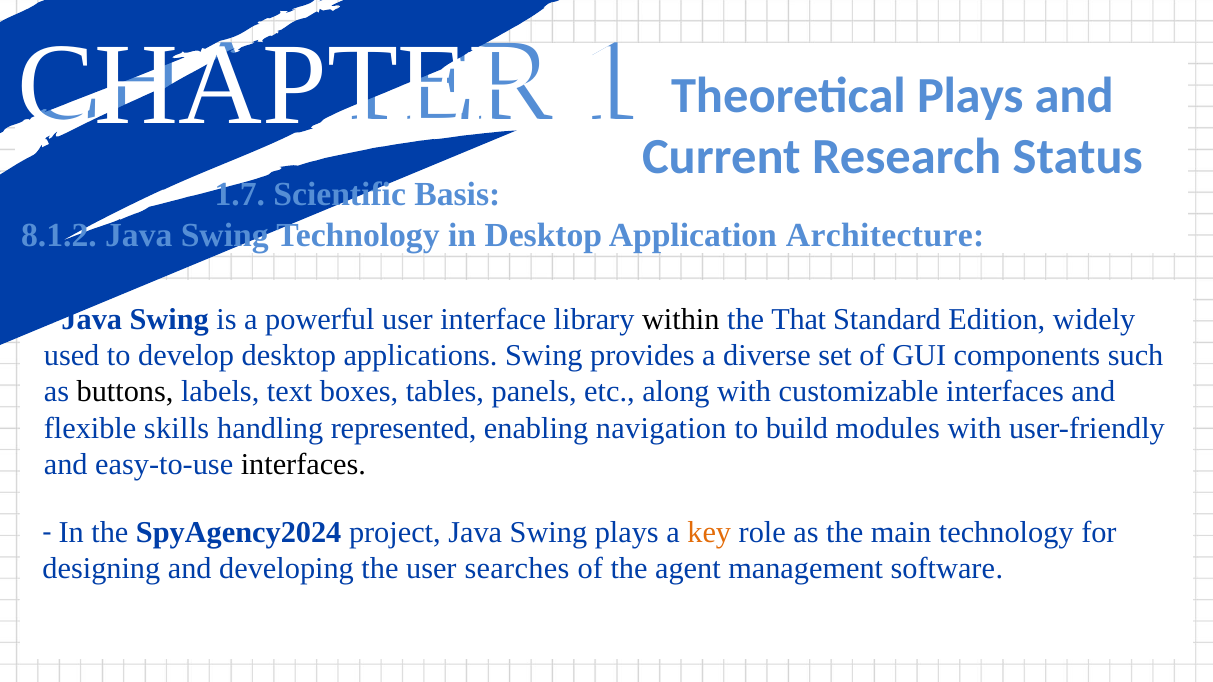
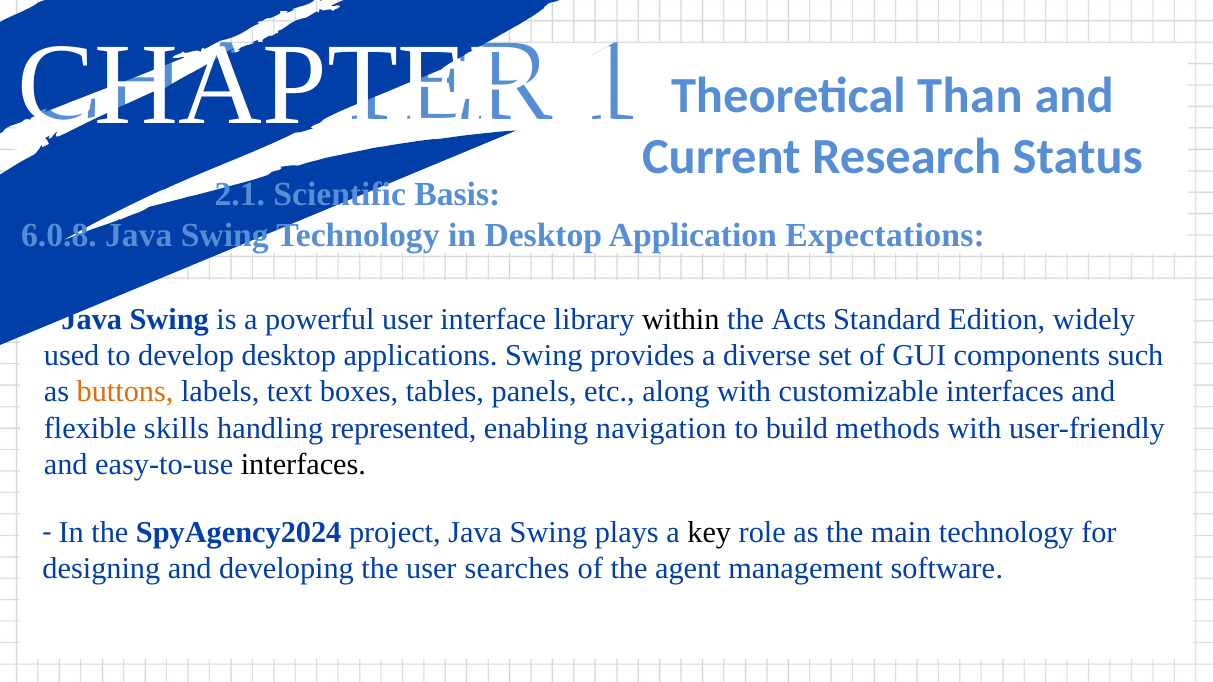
Theoretical Plays: Plays -> Than
1.7: 1.7 -> 2.1
8.1.2: 8.1.2 -> 6.0.8
Architecture: Architecture -> Expectations
That: That -> Acts
buttons colour: black -> orange
modules: modules -> methods
key colour: orange -> black
